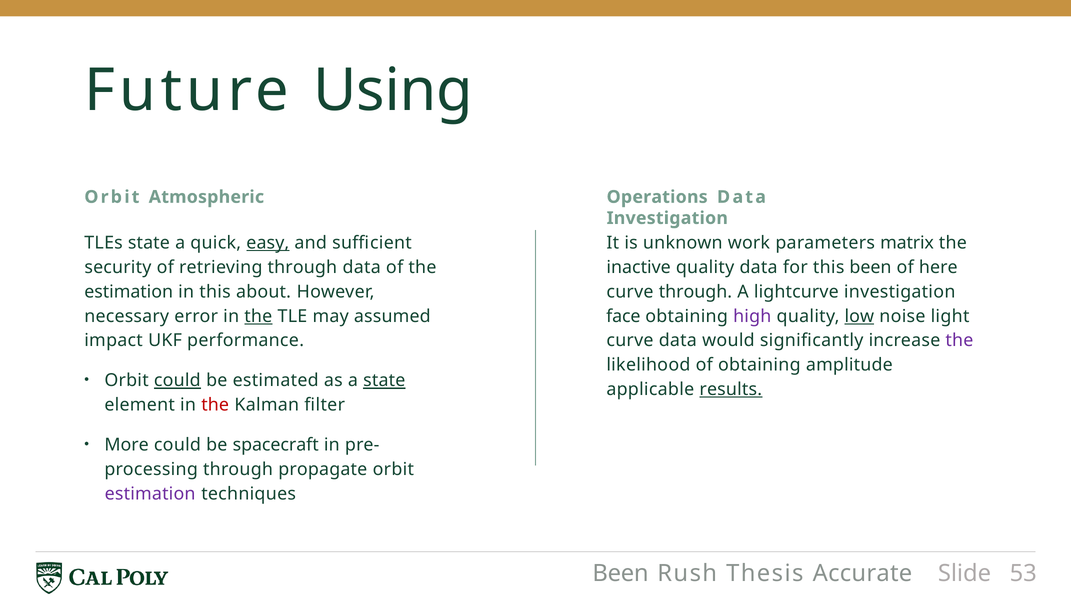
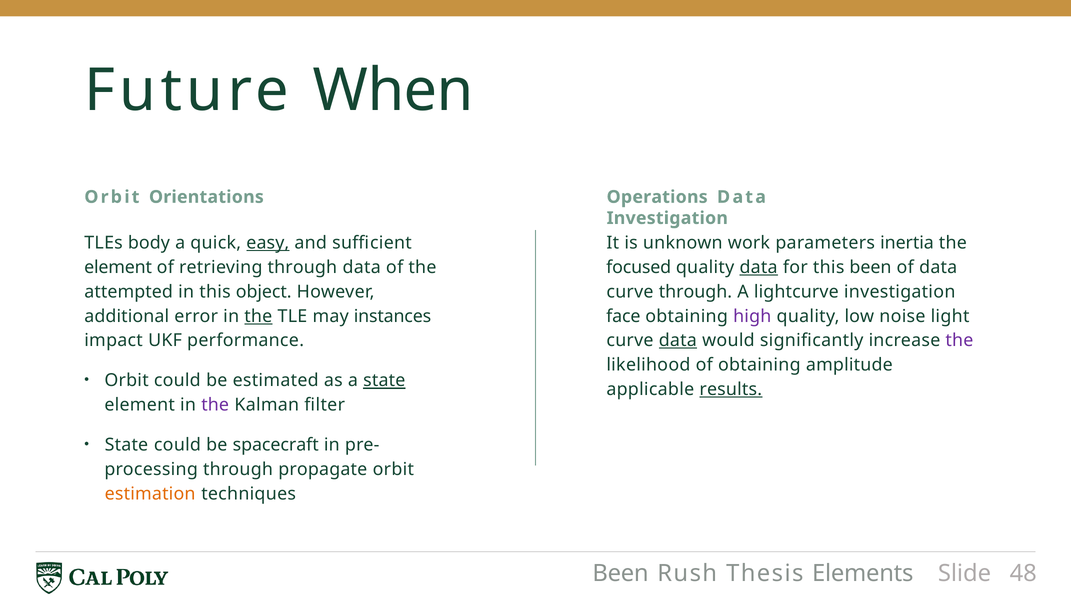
Using: Using -> When
Atmospheric: Atmospheric -> Orientations
TLEs state: state -> body
matrix: matrix -> inertia
security at (118, 268): security -> element
inactive: inactive -> focused
data at (759, 268) underline: none -> present
of here: here -> data
estimation at (129, 292): estimation -> attempted
about: about -> object
necessary: necessary -> additional
assumed: assumed -> instances
low underline: present -> none
data at (678, 341) underline: none -> present
could at (177, 381) underline: present -> none
the at (215, 405) colour: red -> purple
More at (127, 445): More -> State
estimation at (150, 494) colour: purple -> orange
Accurate: Accurate -> Elements
53: 53 -> 48
